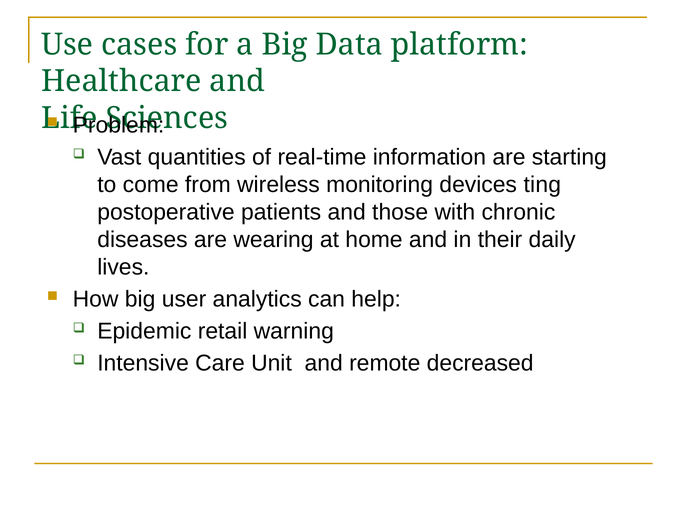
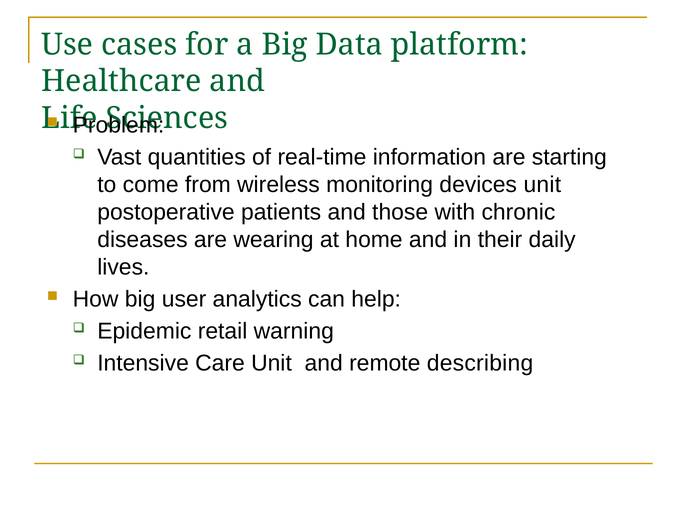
devices ting: ting -> unit
decreased: decreased -> describing
